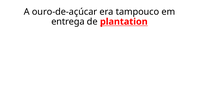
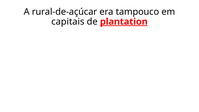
ouro-de-açúcar: ouro-de-açúcar -> rural-de-açúcar
entrega: entrega -> capitais
plantation underline: none -> present
